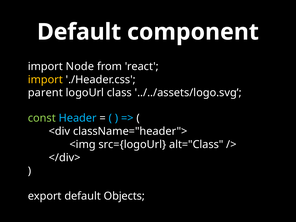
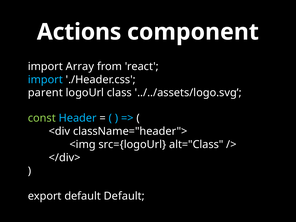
Default at (79, 32): Default -> Actions
Node: Node -> Array
import at (45, 80) colour: yellow -> light blue
default Objects: Objects -> Default
